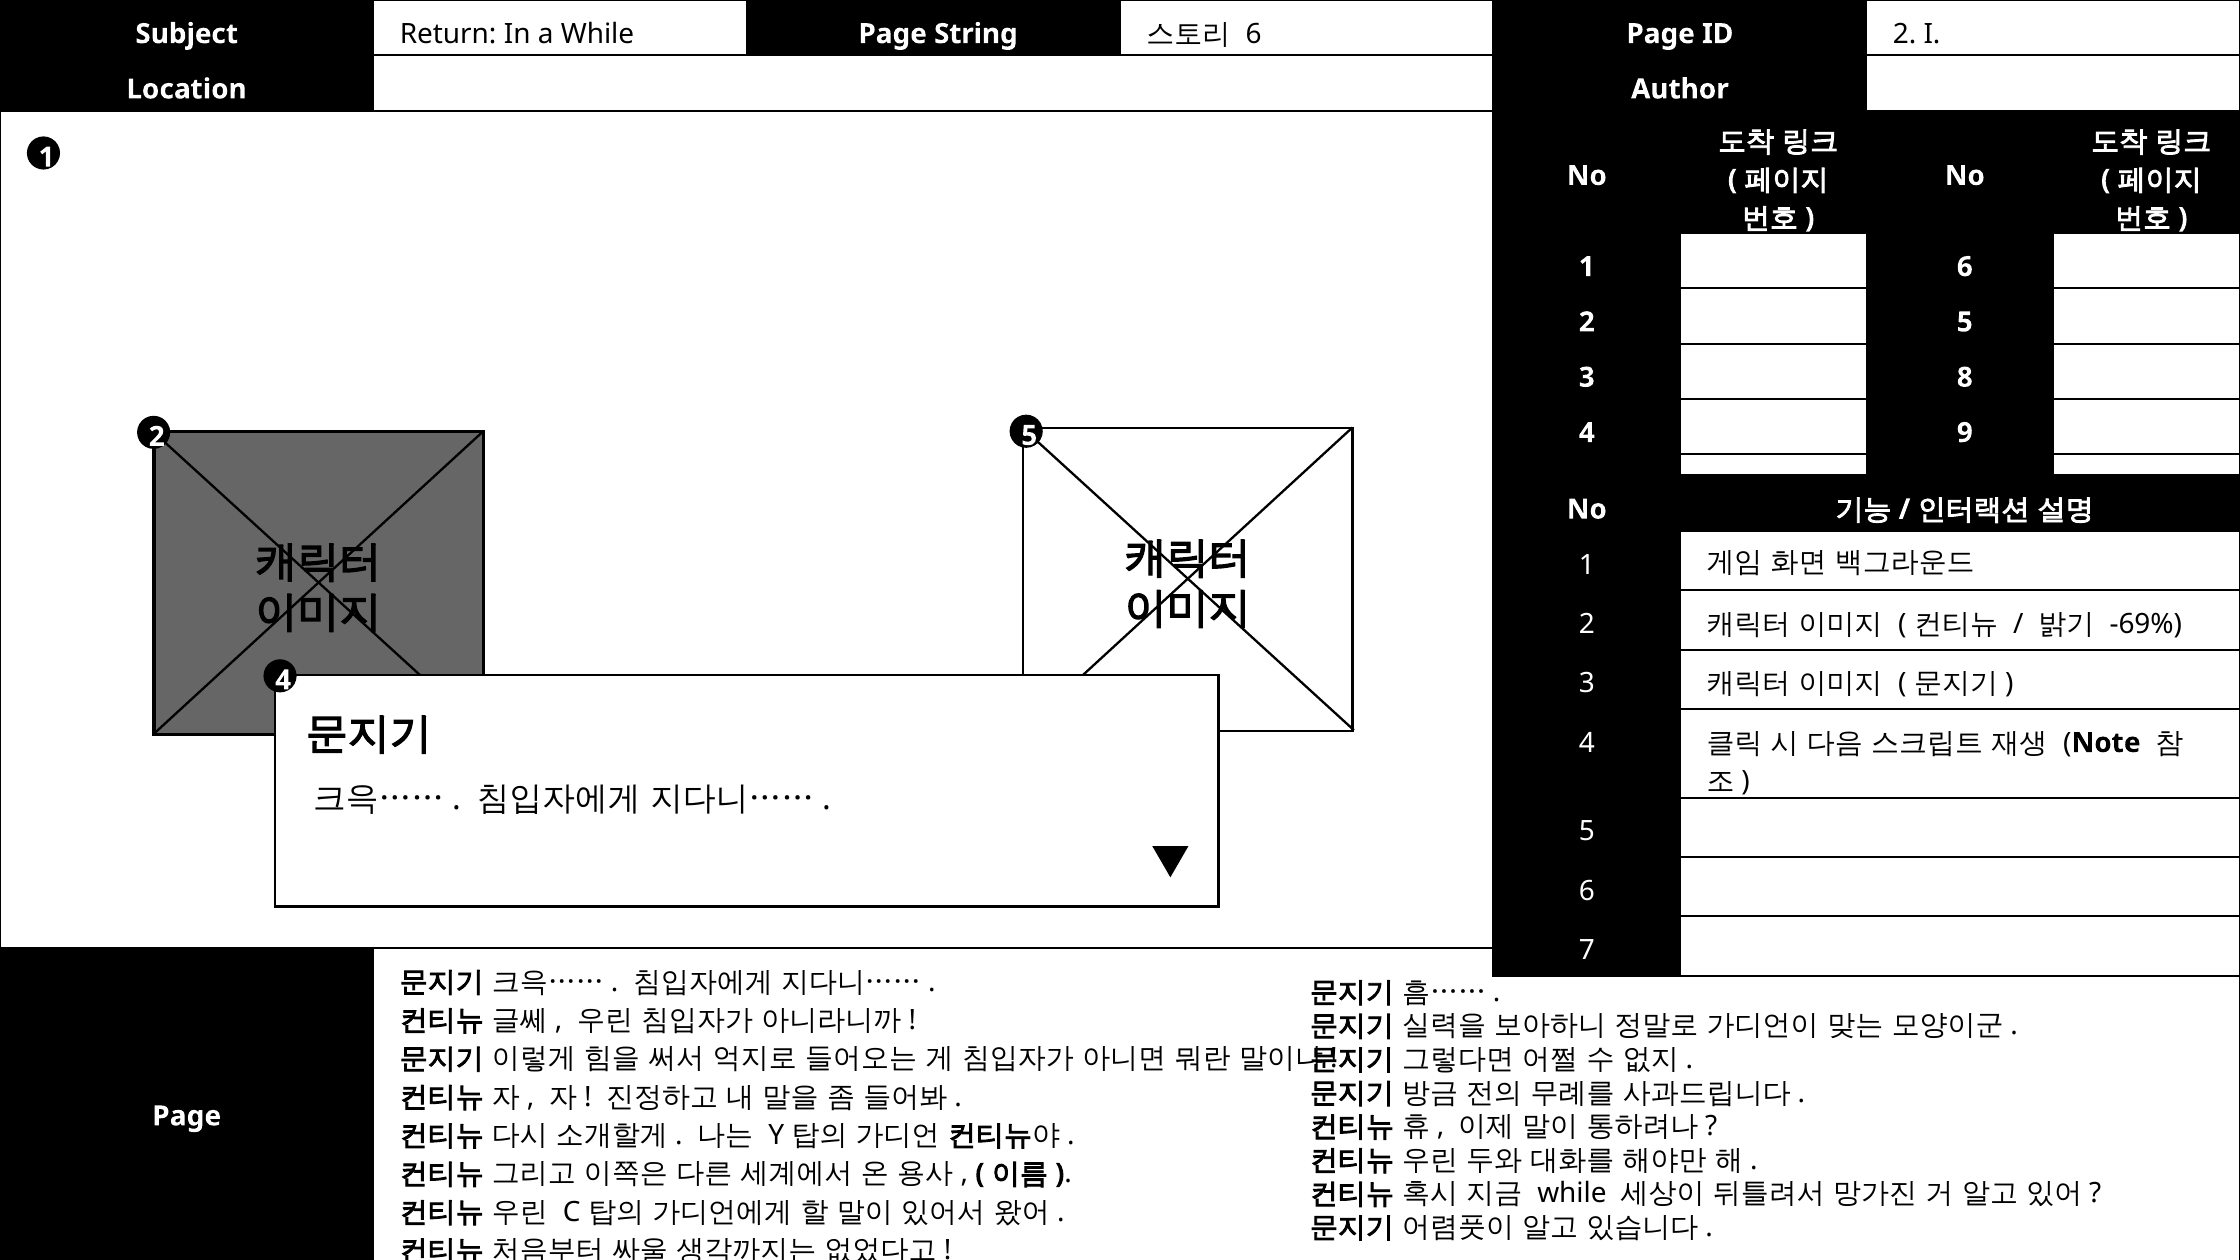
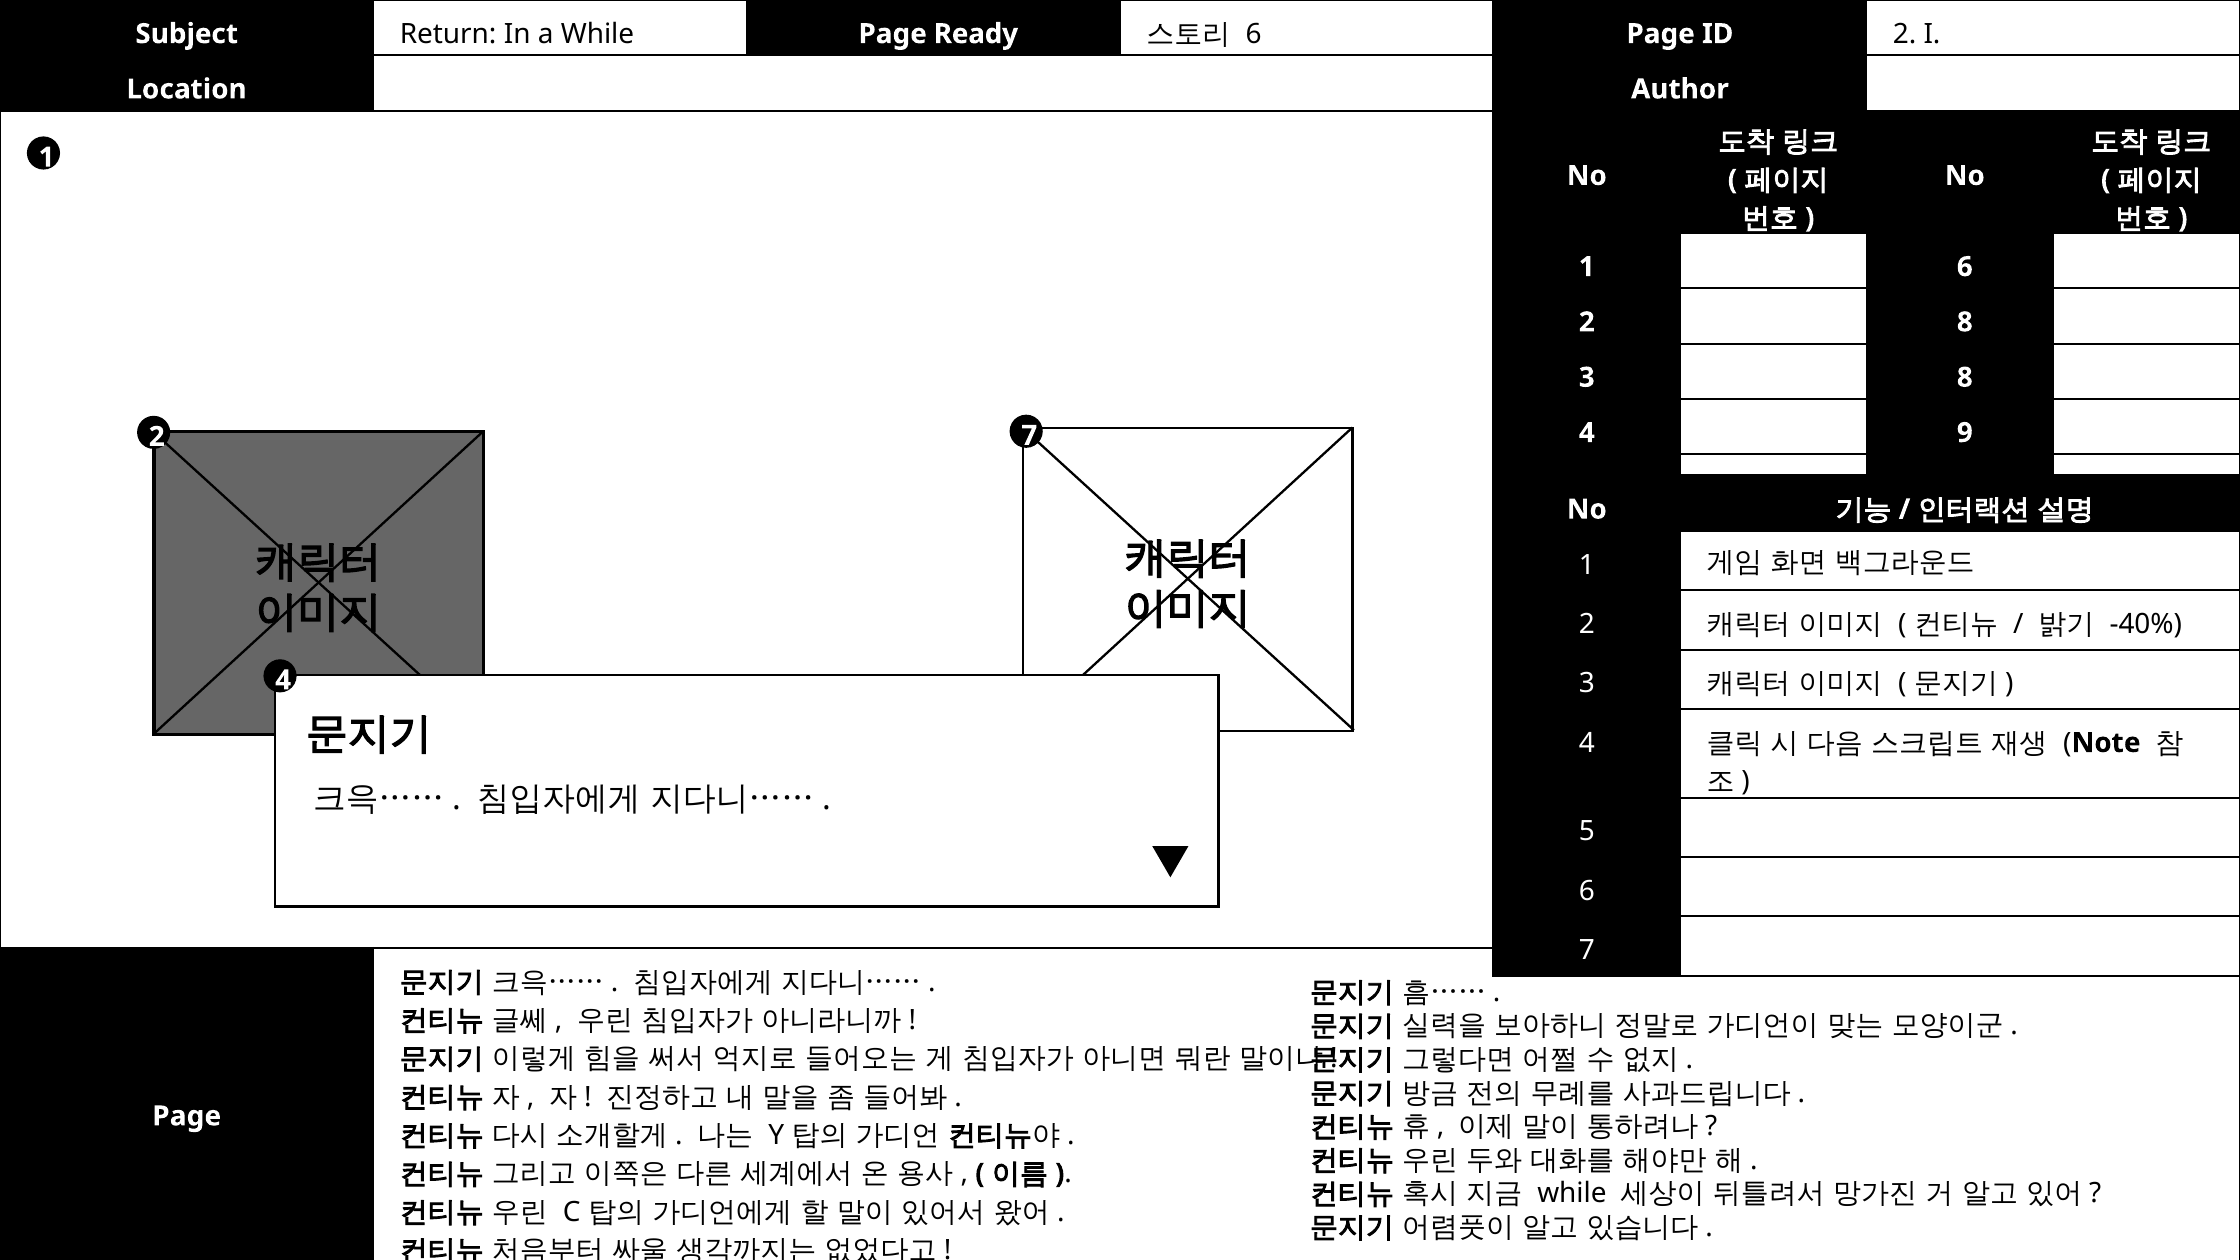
String: String -> Ready
5 at (1965, 322): 5 -> 8
5 at (1029, 436): 5 -> 7
-69%: -69% -> -40%
